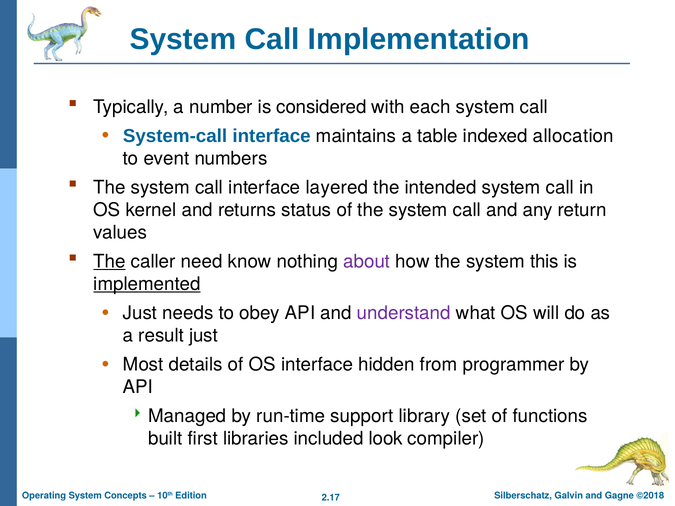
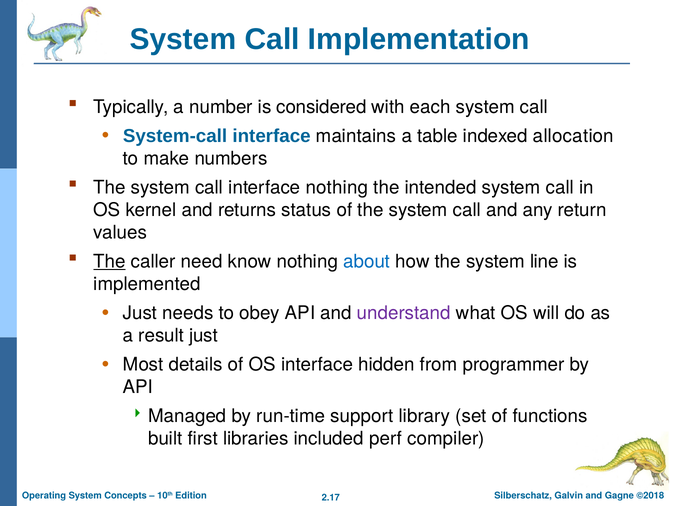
event: event -> make
interface layered: layered -> nothing
about colour: purple -> blue
this: this -> line
implemented underline: present -> none
look: look -> perf
